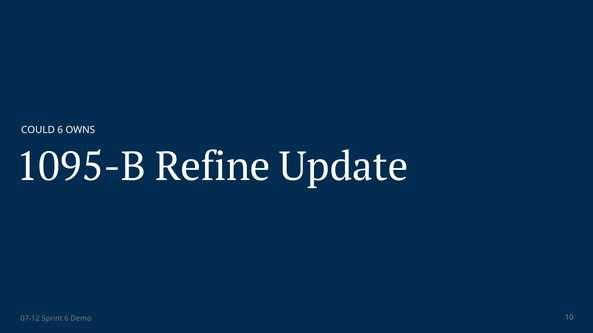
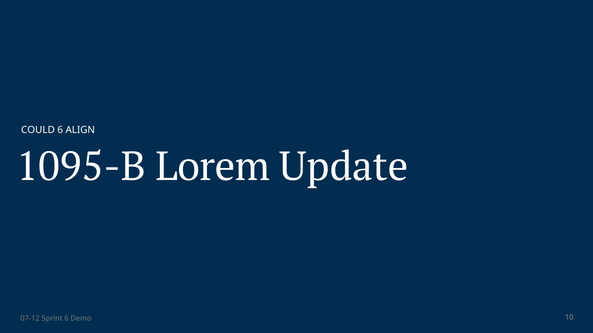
OWNS: OWNS -> ALIGN
Refine: Refine -> Lorem
